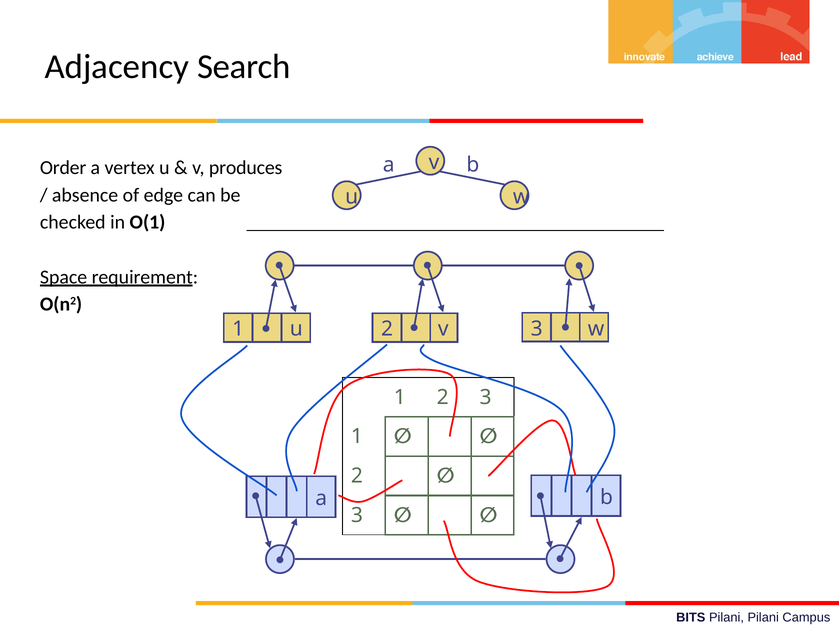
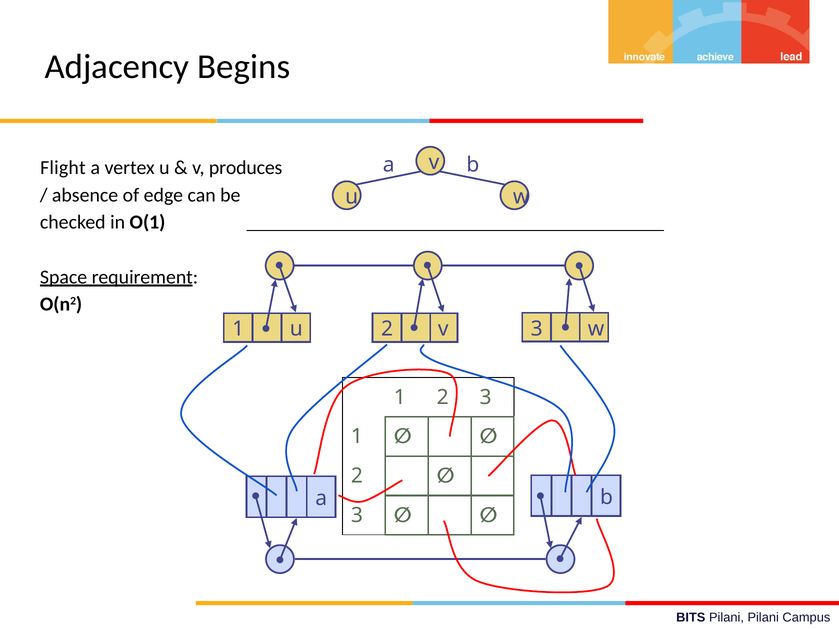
Search: Search -> Begins
Order: Order -> Flight
